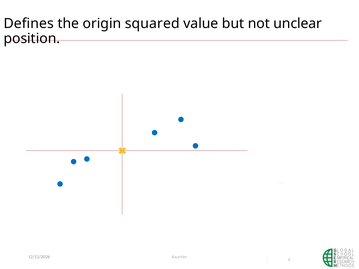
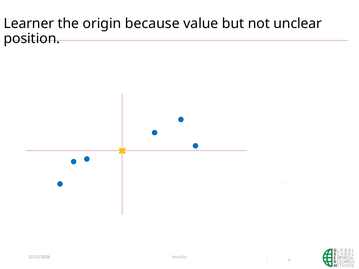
Defines: Defines -> Learner
squared: squared -> because
